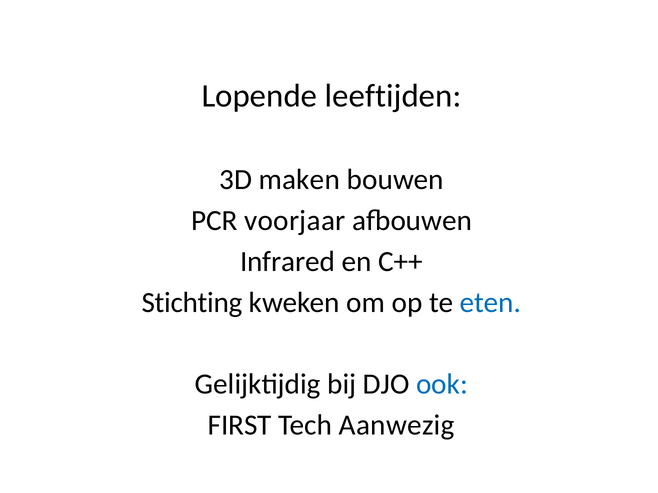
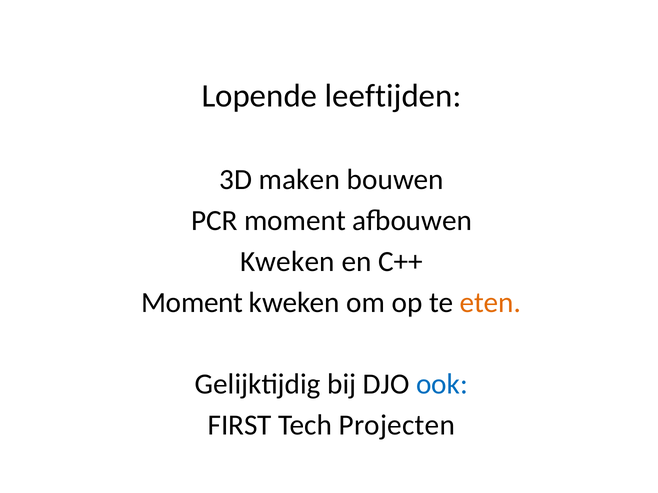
PCR voorjaar: voorjaar -> moment
Infrared at (288, 262): Infrared -> Kweken
Stichting at (192, 303): Stichting -> Moment
eten colour: blue -> orange
Aanwezig: Aanwezig -> Projecten
